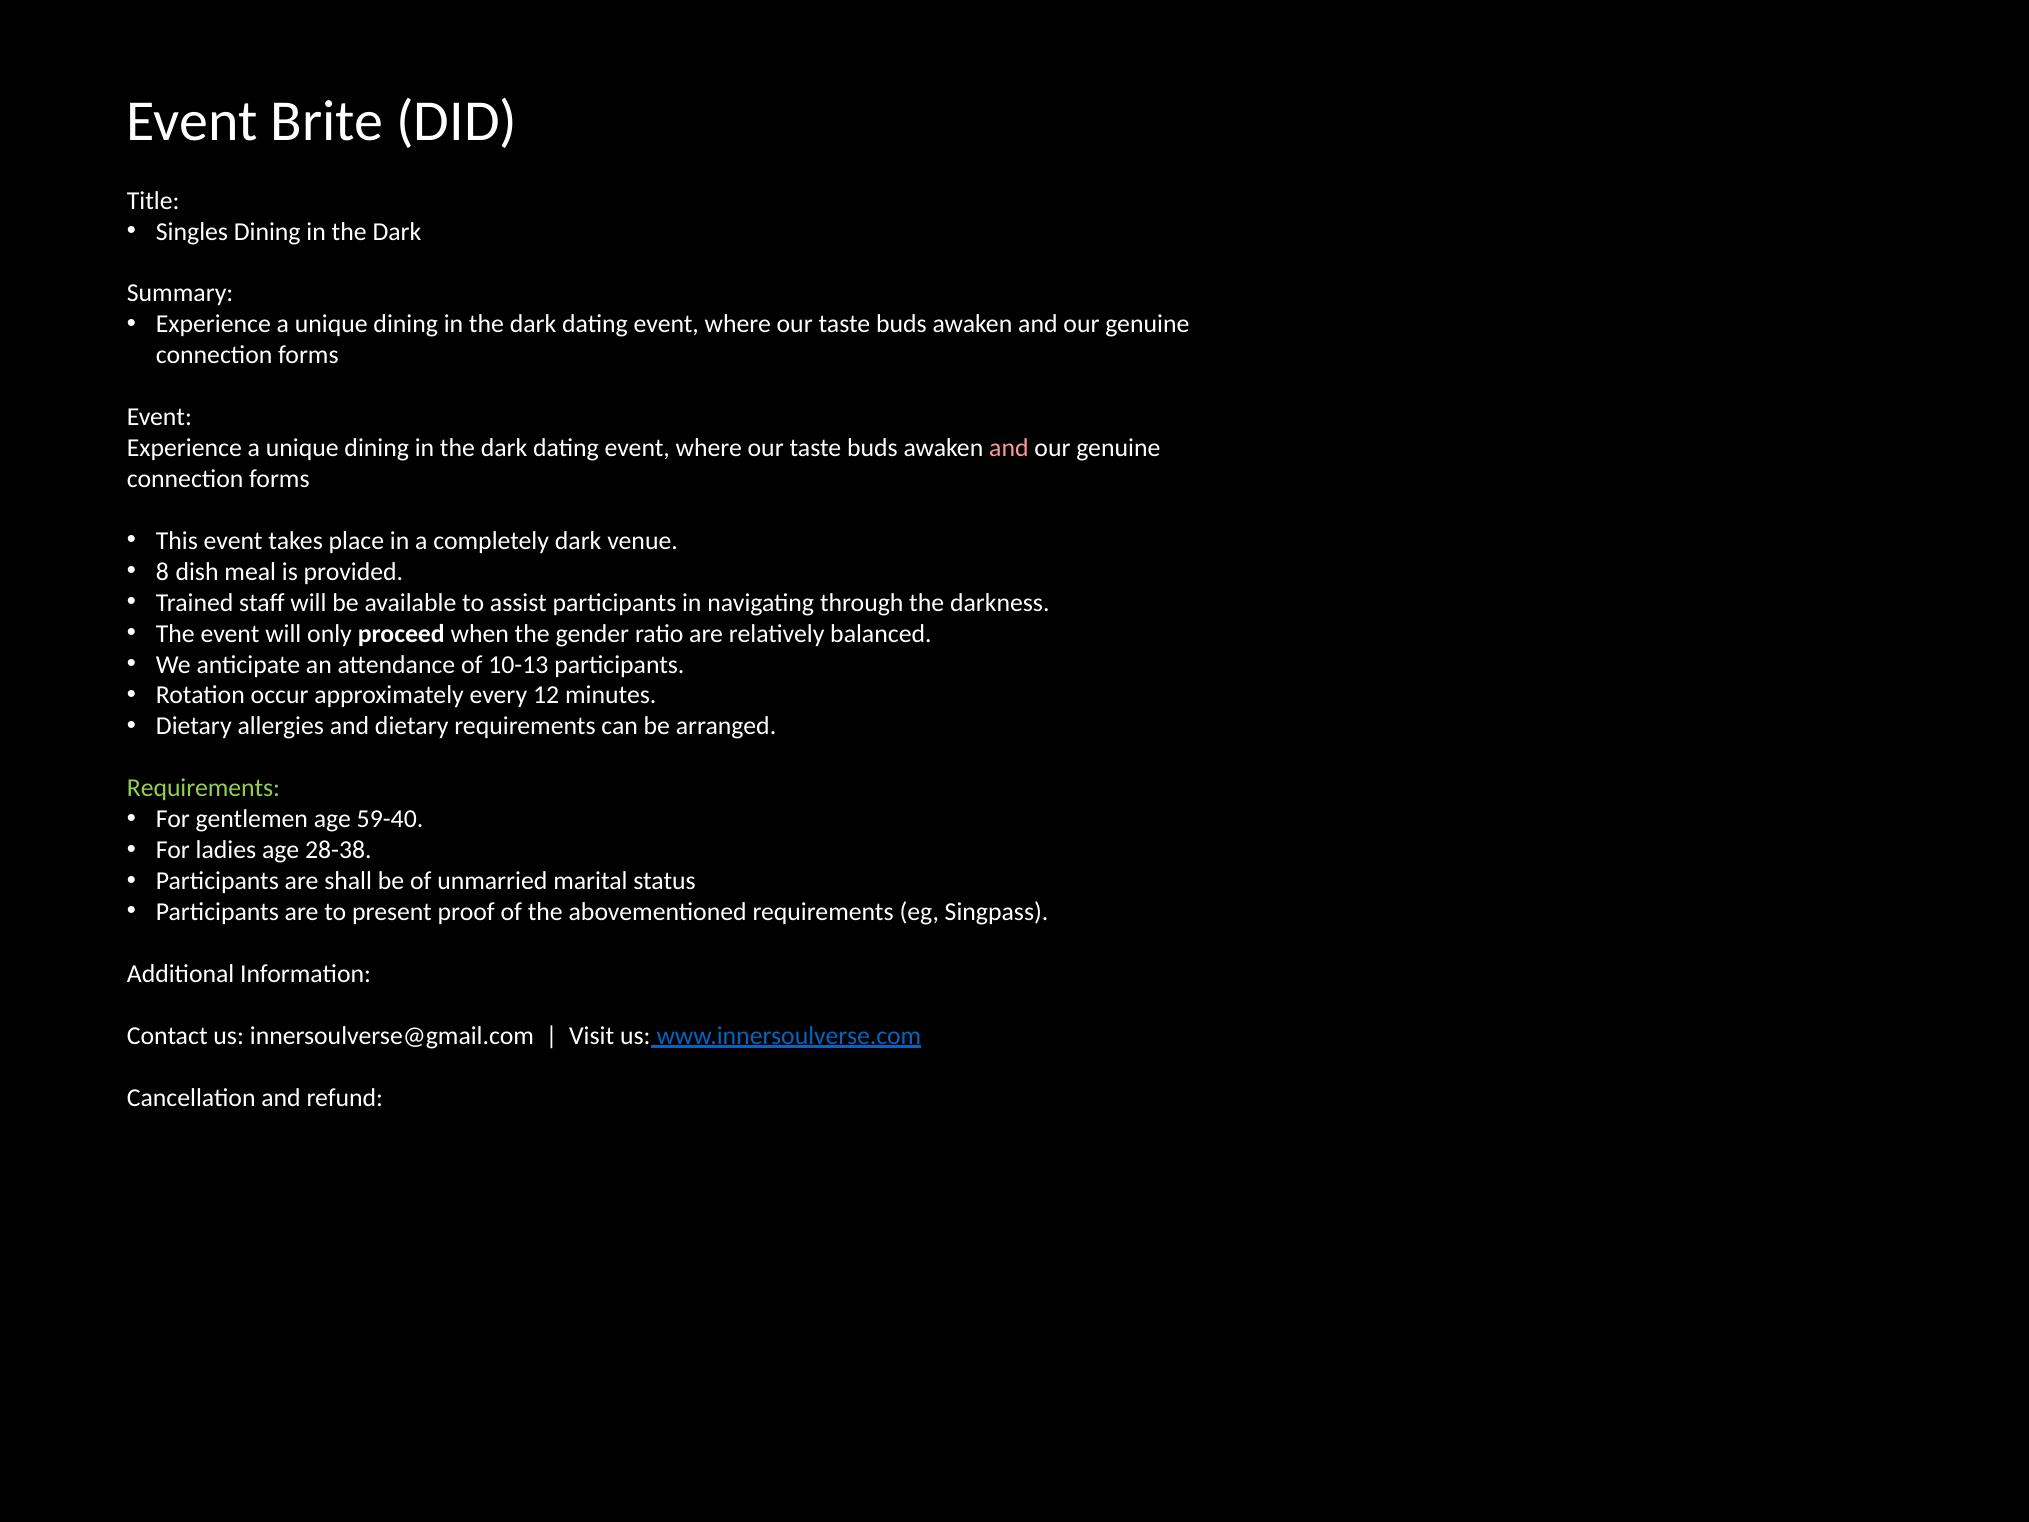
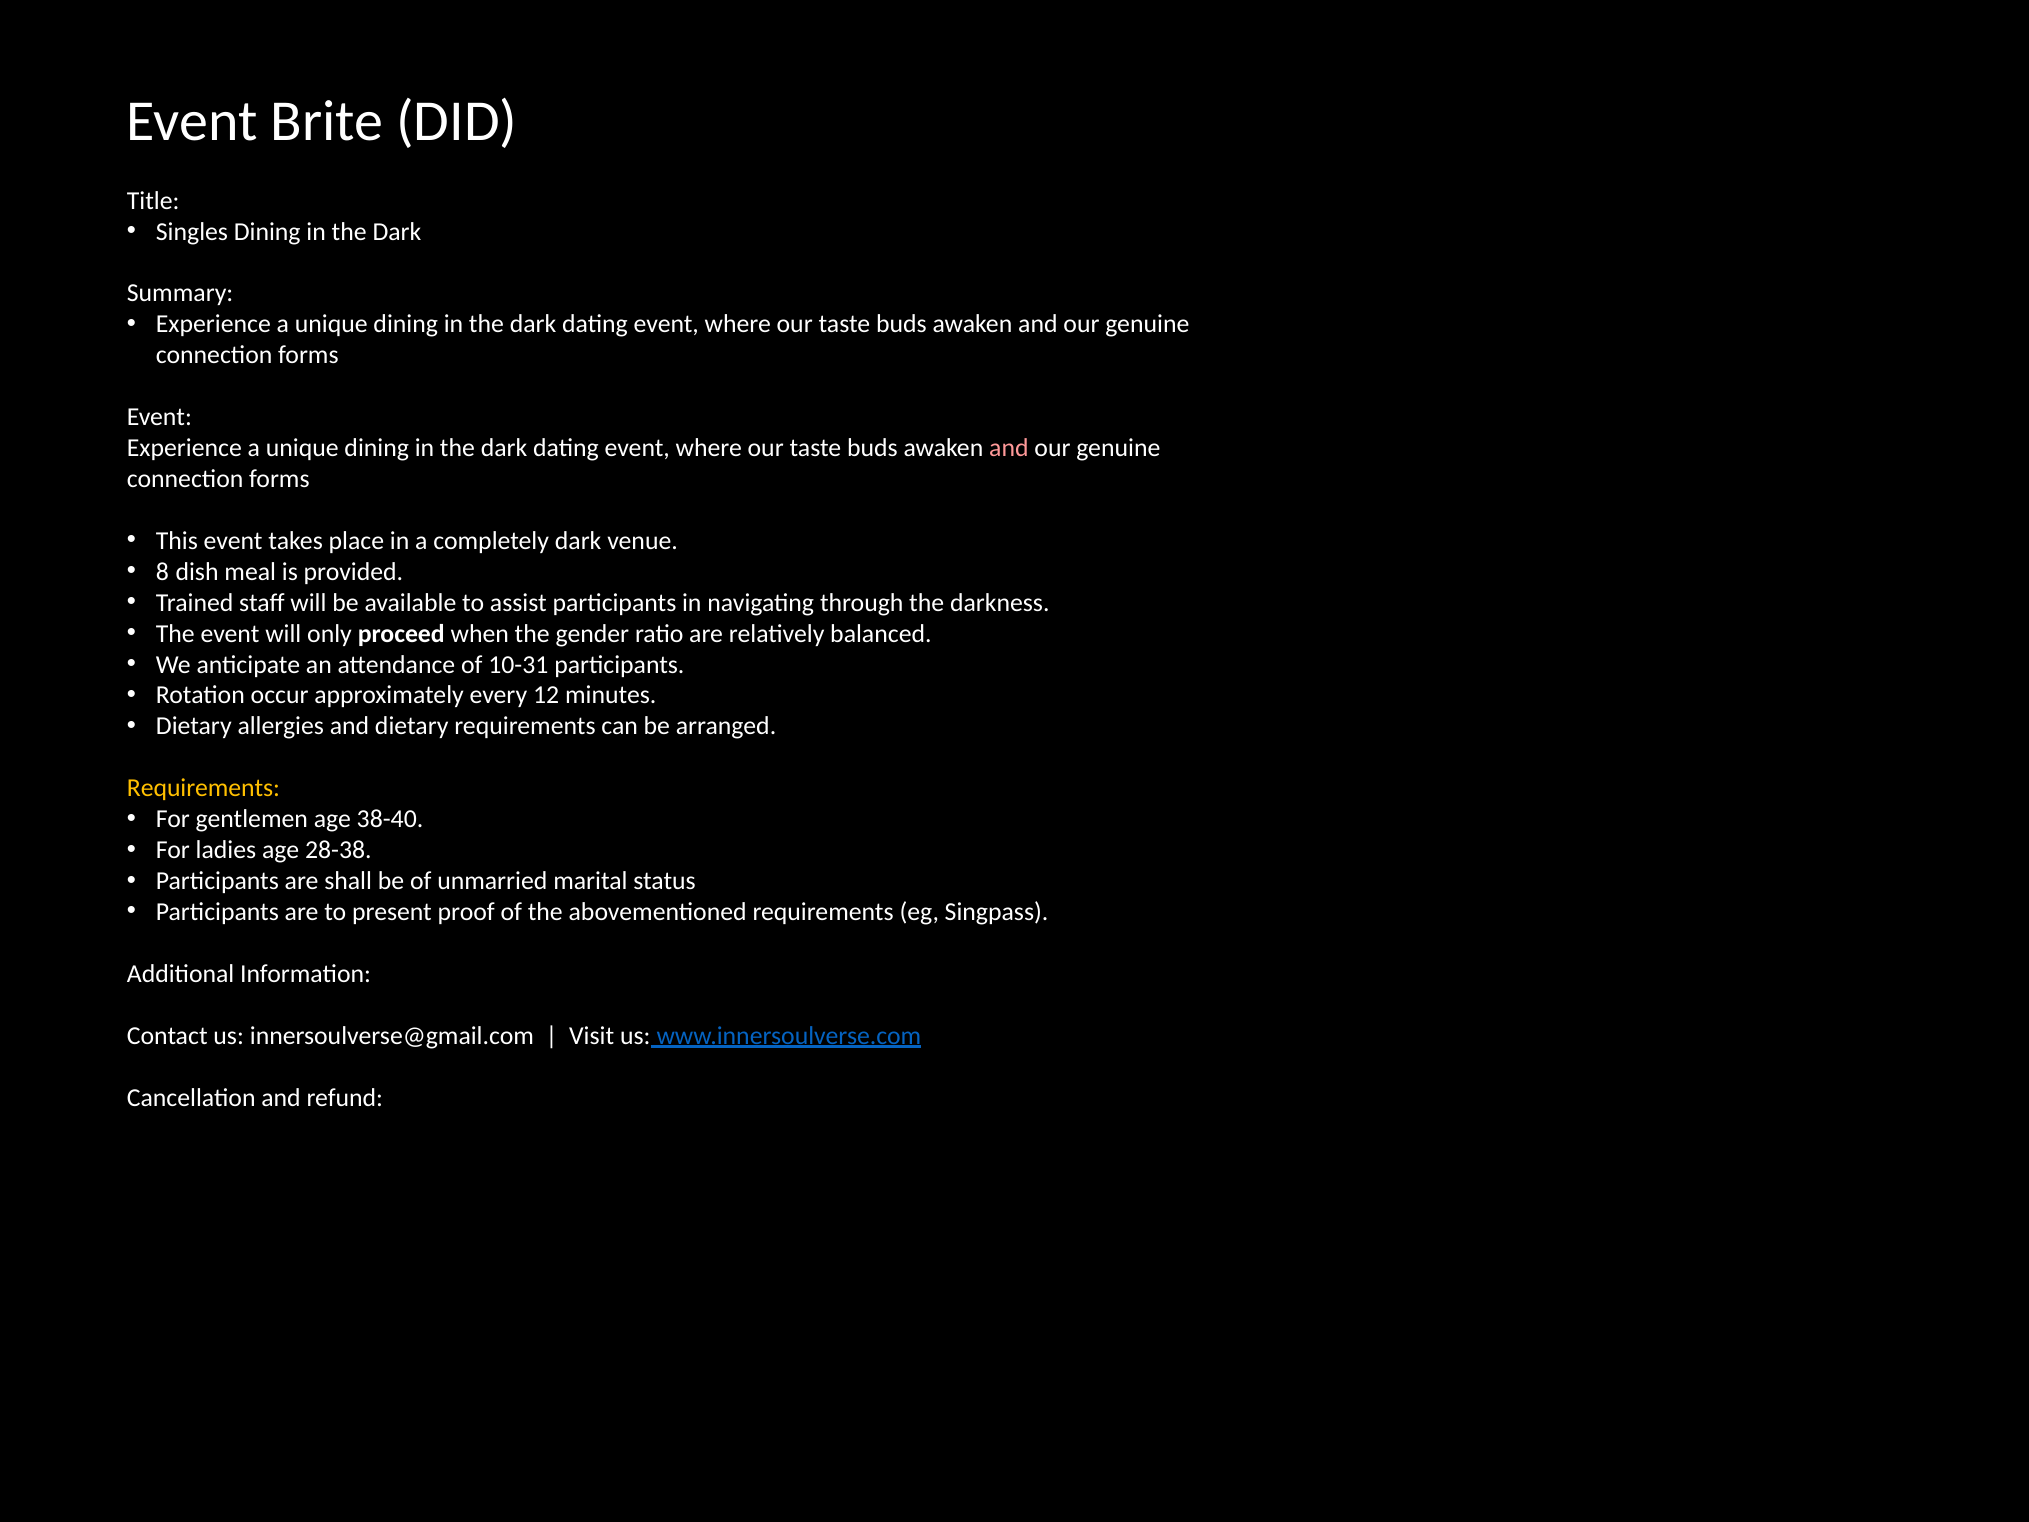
10-13: 10-13 -> 10-31
Requirements at (203, 788) colour: light green -> yellow
59-40: 59-40 -> 38-40
